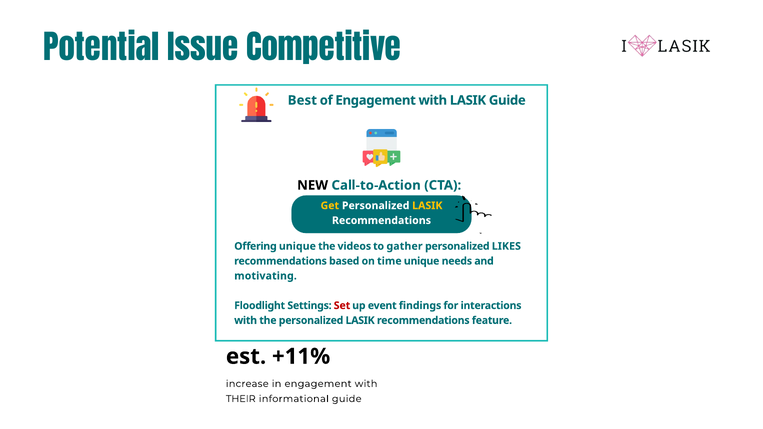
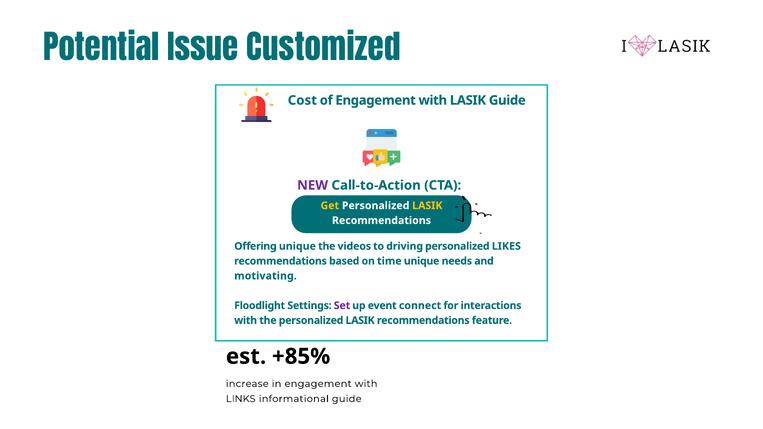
Competitive: Competitive -> Customized
Best: Best -> Cost
NEW colour: black -> purple
gather: gather -> driving
Set colour: red -> purple
findings: findings -> connect
+11%: +11% -> +85%
THEIR: THEIR -> LINKS
